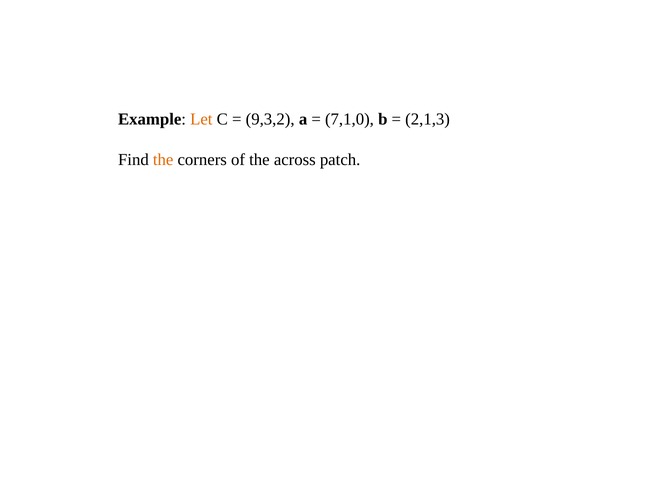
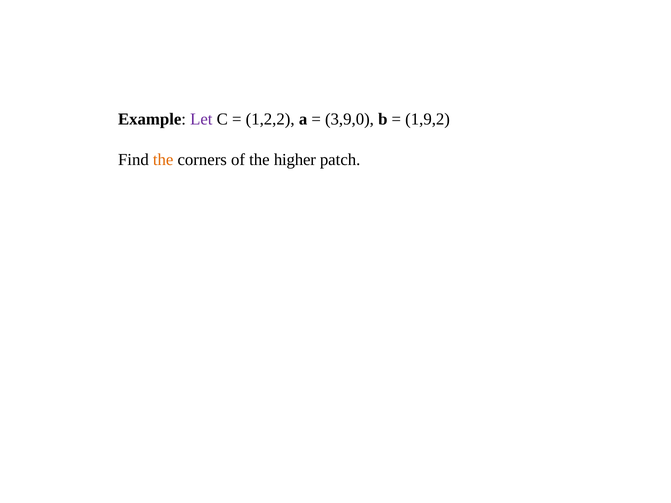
Let colour: orange -> purple
9,3,2: 9,3,2 -> 1,2,2
7,1,0: 7,1,0 -> 3,9,0
2,1,3: 2,1,3 -> 1,9,2
across: across -> higher
